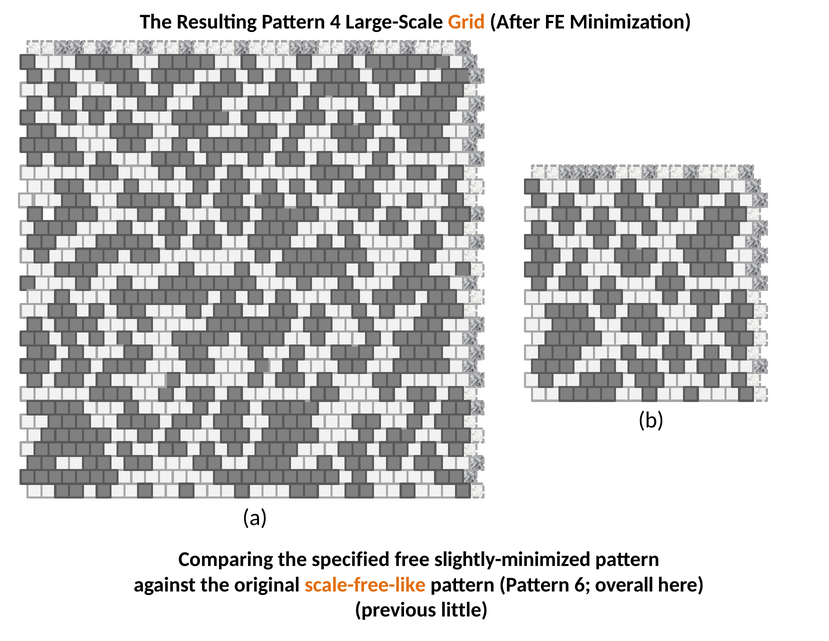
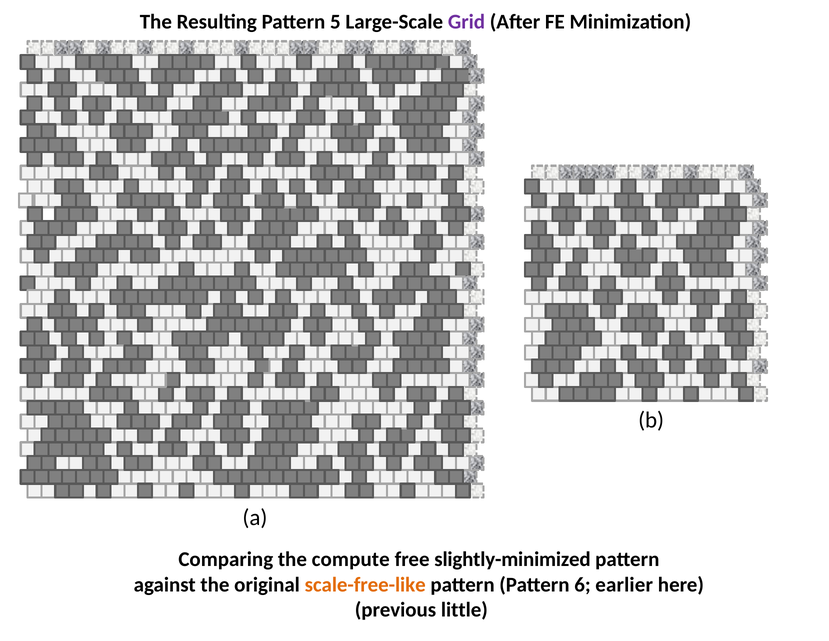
4: 4 -> 5
Grid colour: orange -> purple
specified: specified -> compute
overall: overall -> earlier
